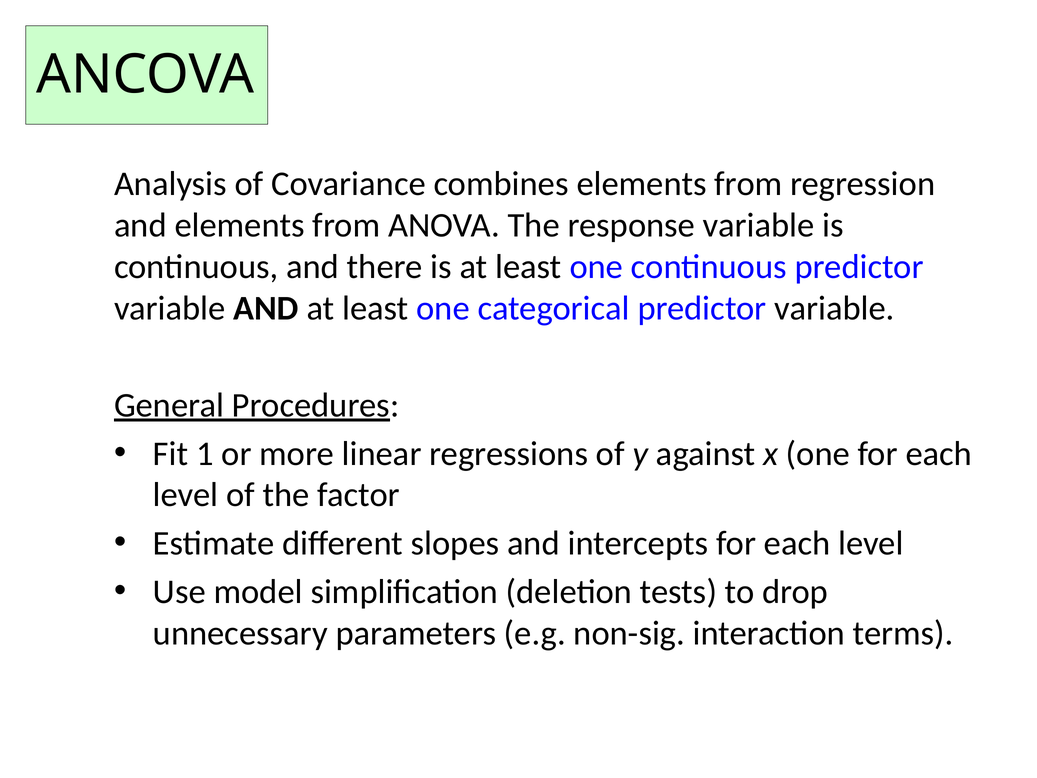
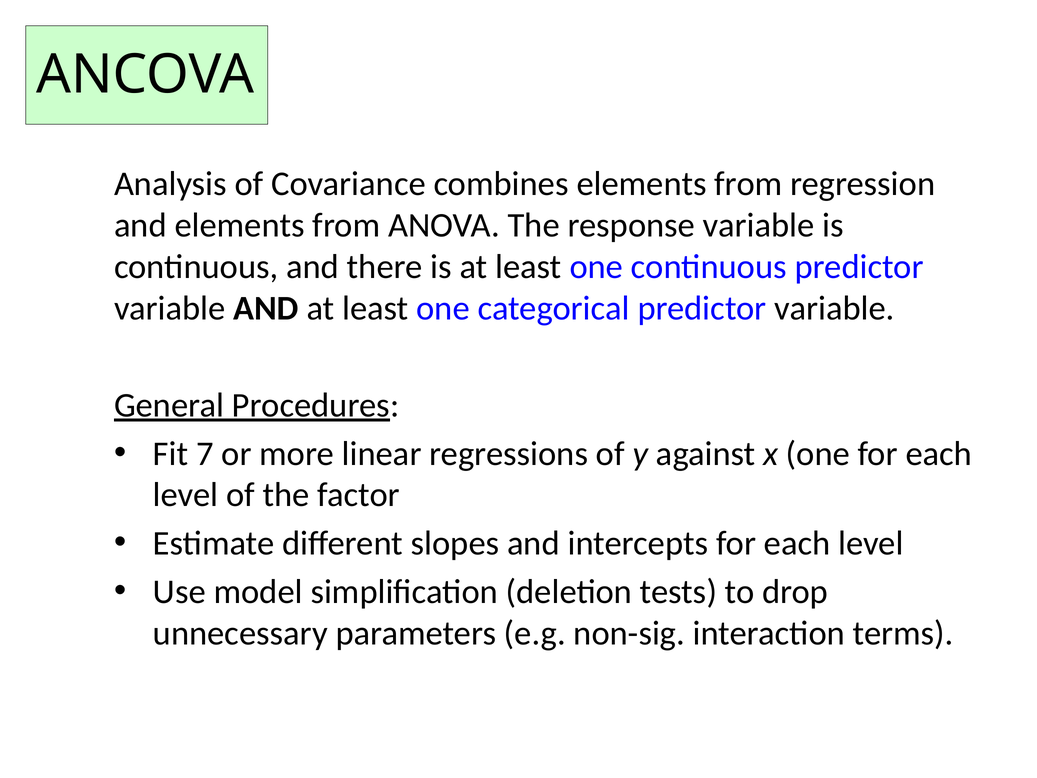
1: 1 -> 7
